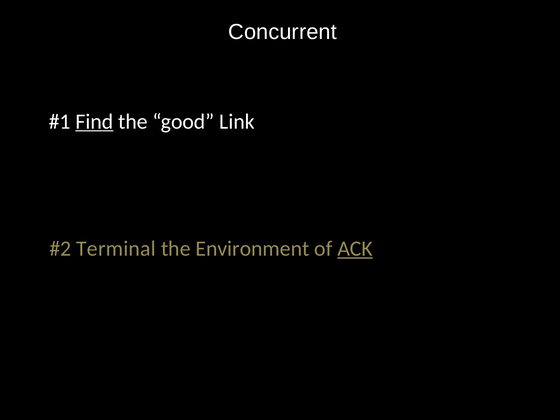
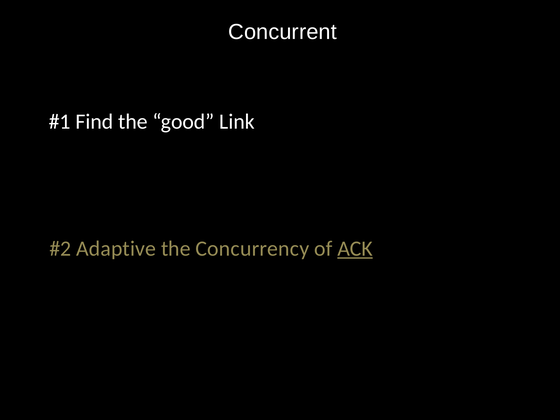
Find underline: present -> none
Terminal: Terminal -> Adaptive
Environment: Environment -> Concurrency
